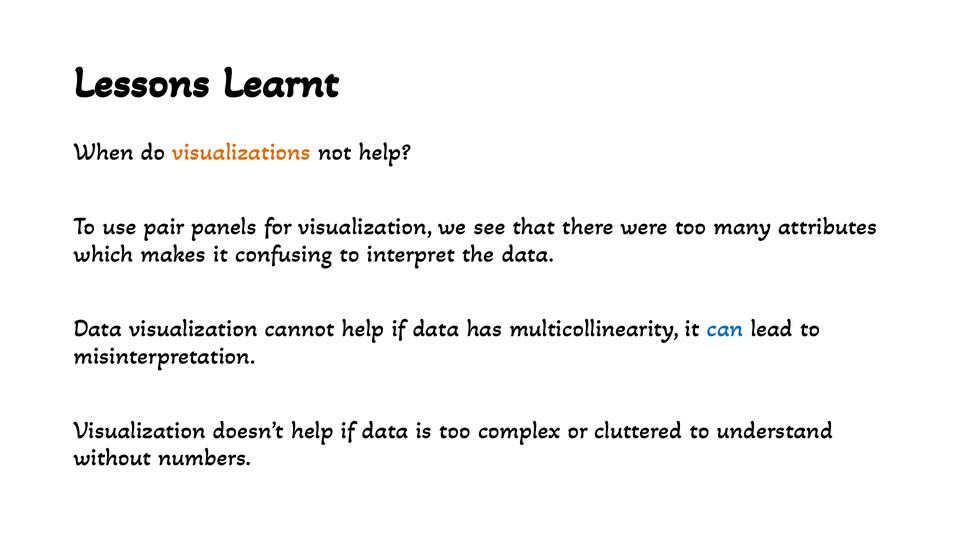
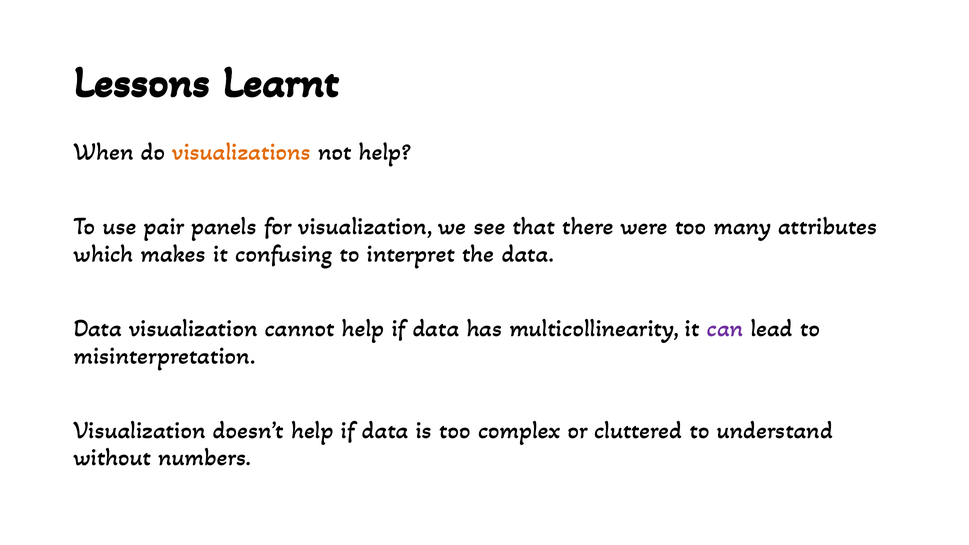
can colour: blue -> purple
